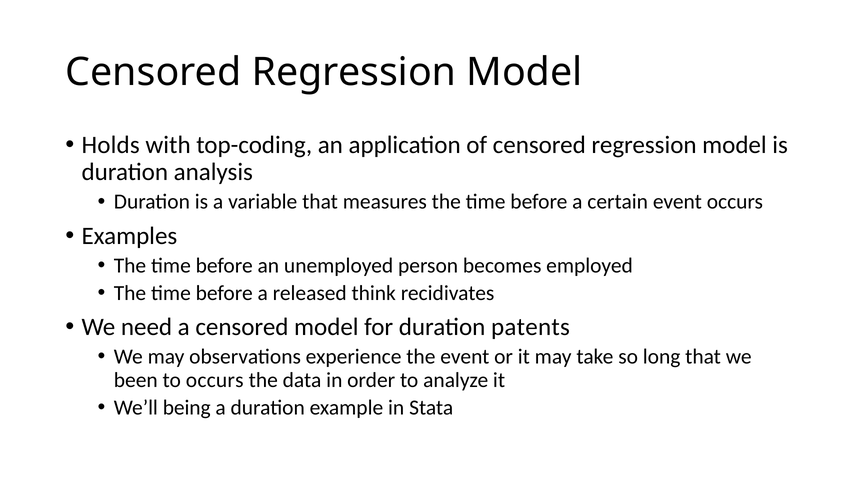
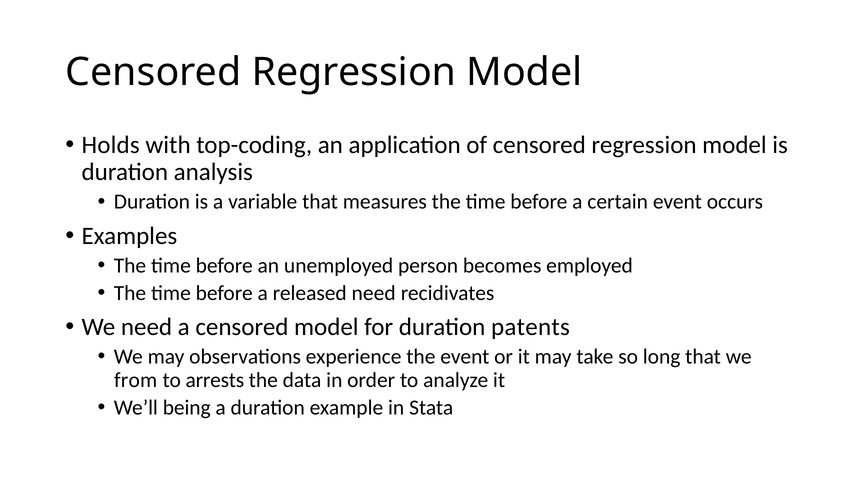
released think: think -> need
been: been -> from
to occurs: occurs -> arrests
